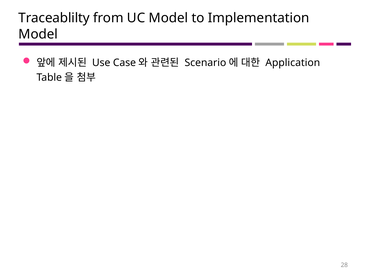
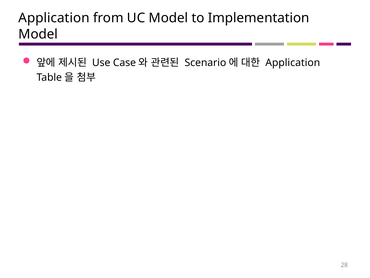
Traceablilty at (54, 18): Traceablilty -> Application
